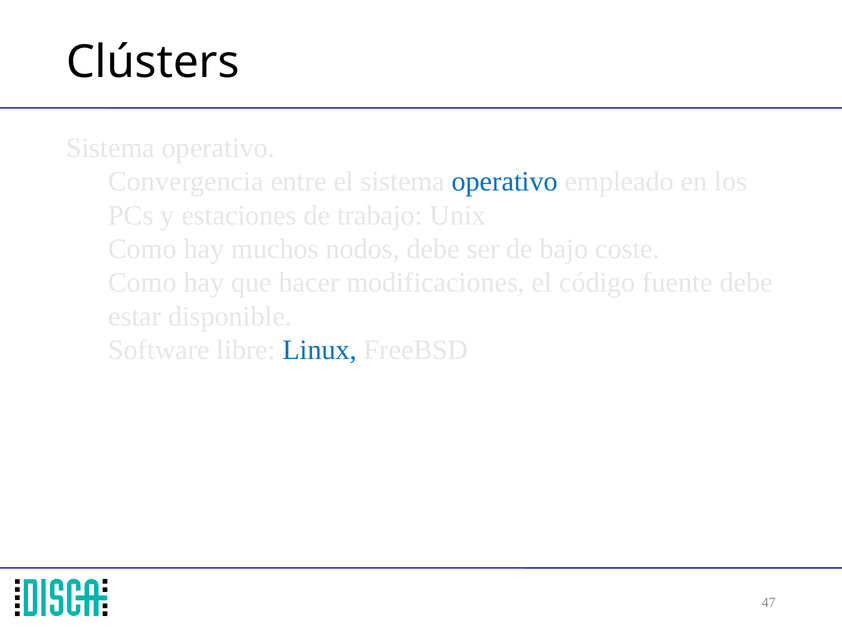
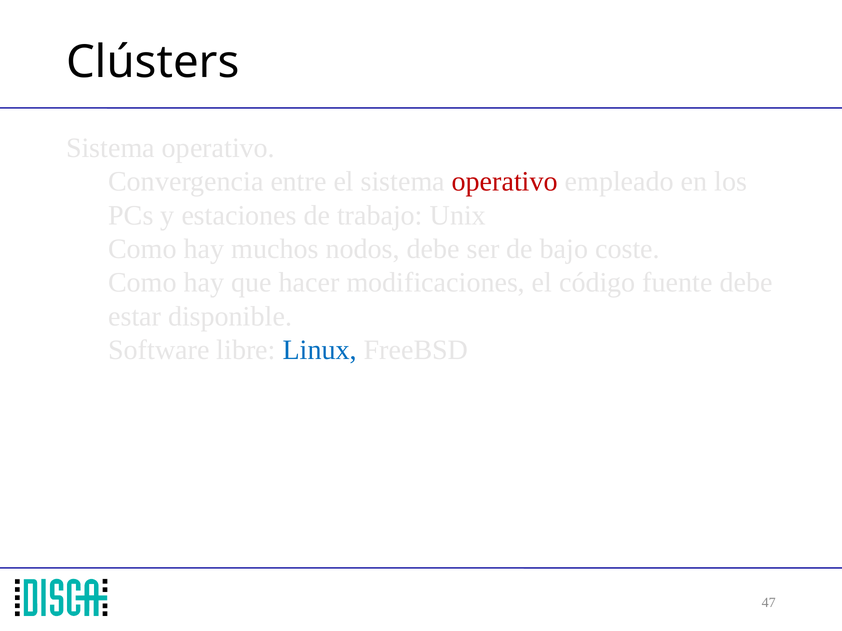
operativo at (505, 182) colour: blue -> red
